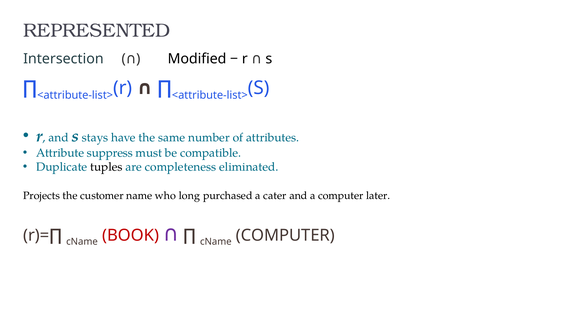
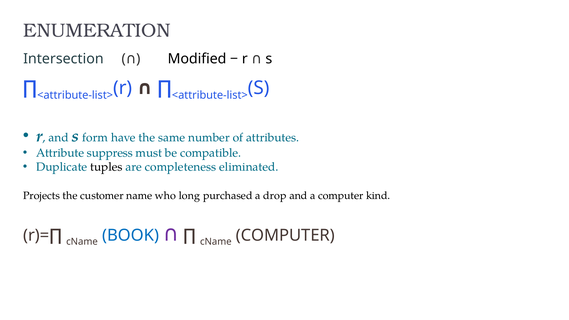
REPRESENTED: REPRESENTED -> ENUMERATION
stays: stays -> form
cater: cater -> drop
later: later -> kind
BOOK colour: red -> blue
